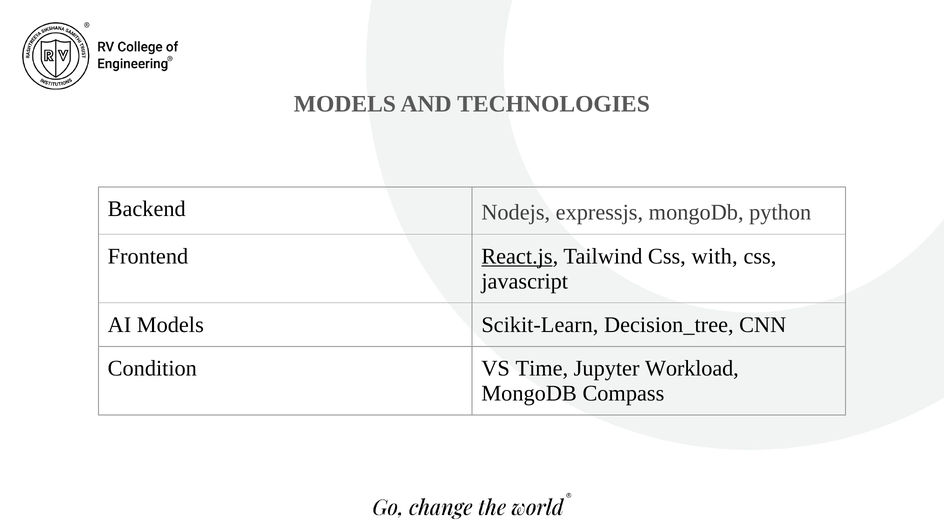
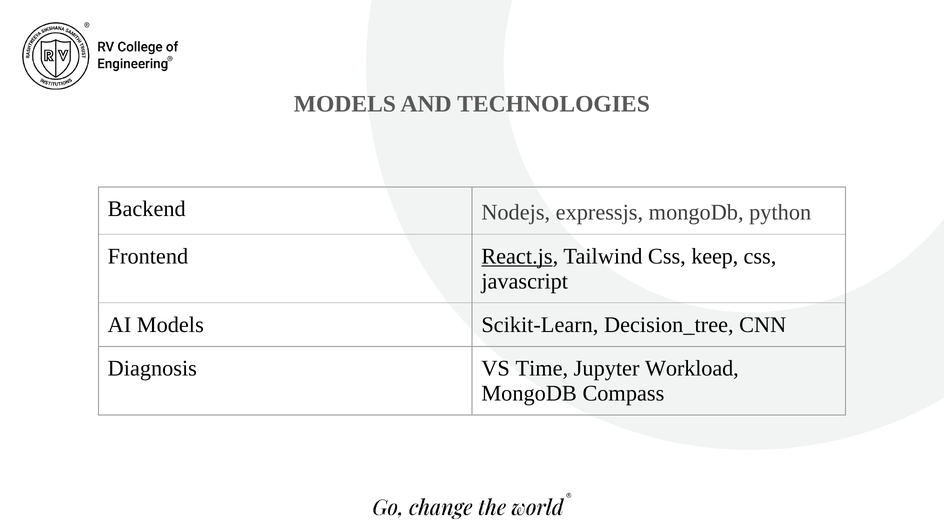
with: with -> keep
Condition: Condition -> Diagnosis
